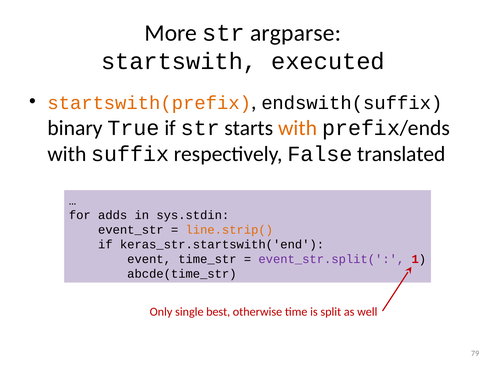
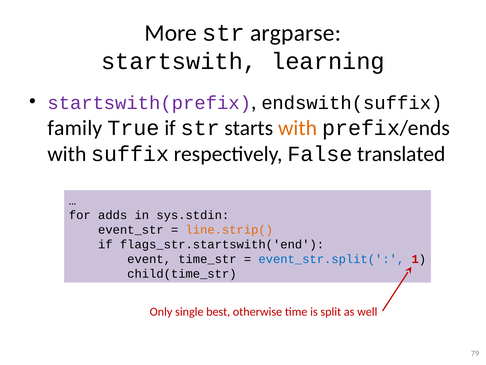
executed: executed -> learning
startswith(prefix colour: orange -> purple
binary: binary -> family
keras_str.startswith('end: keras_str.startswith('end -> flags_str.startswith('end
event_str.split( colour: purple -> blue
abcde(time_str: abcde(time_str -> child(time_str
